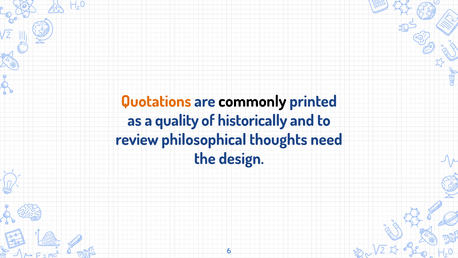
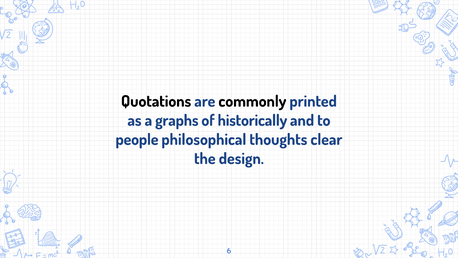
Quotations colour: orange -> black
quality: quality -> graphs
review: review -> people
need: need -> clear
